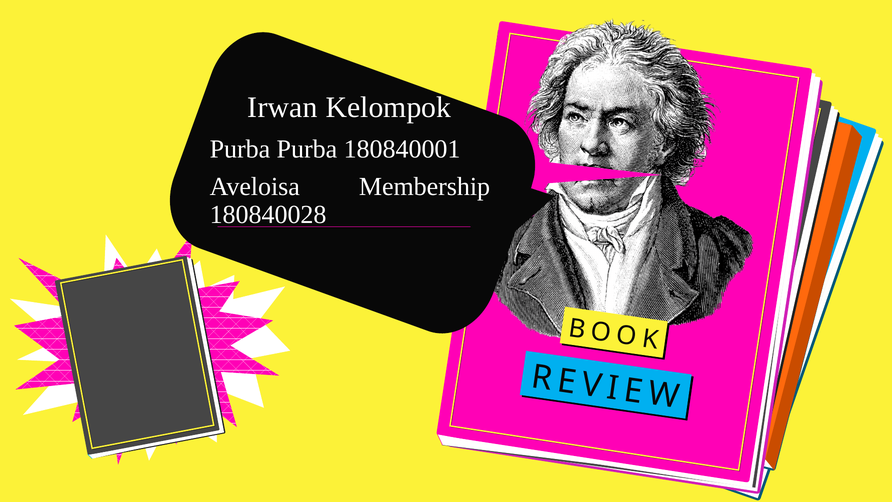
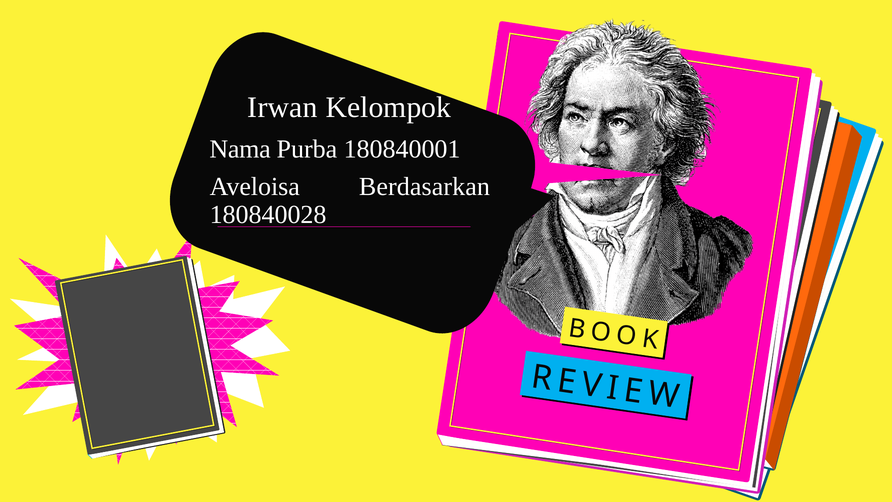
Purba at (240, 149): Purba -> Nama
Membership: Membership -> Berdasarkan
